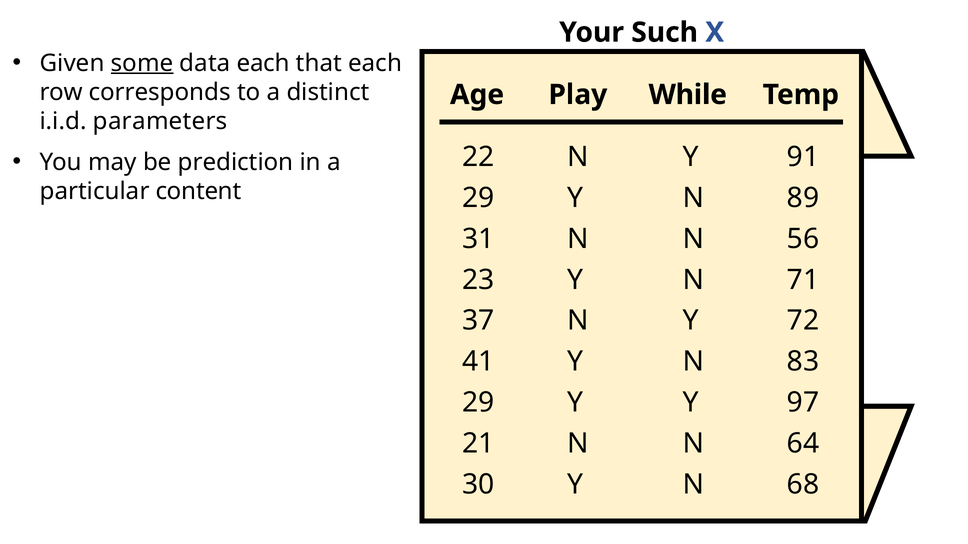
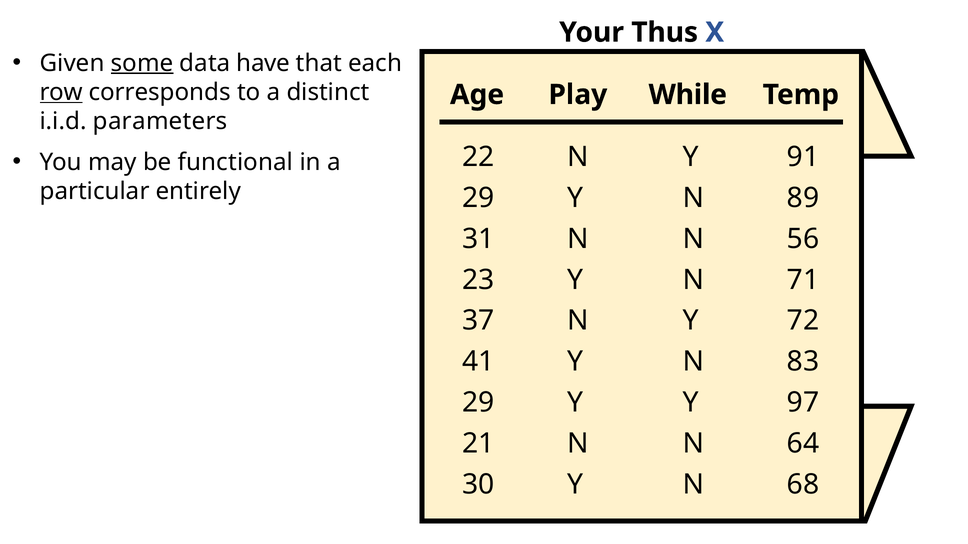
Such: Such -> Thus
data each: each -> have
row underline: none -> present
prediction: prediction -> functional
content: content -> entirely
